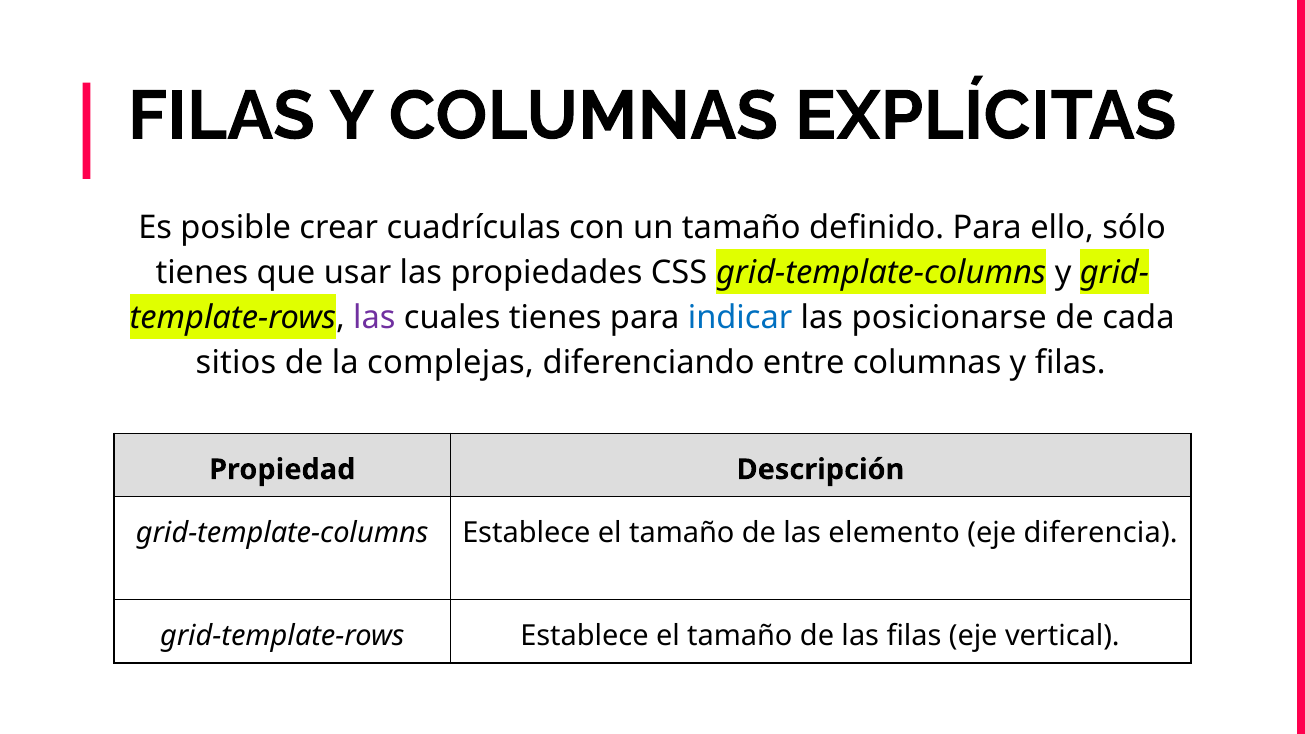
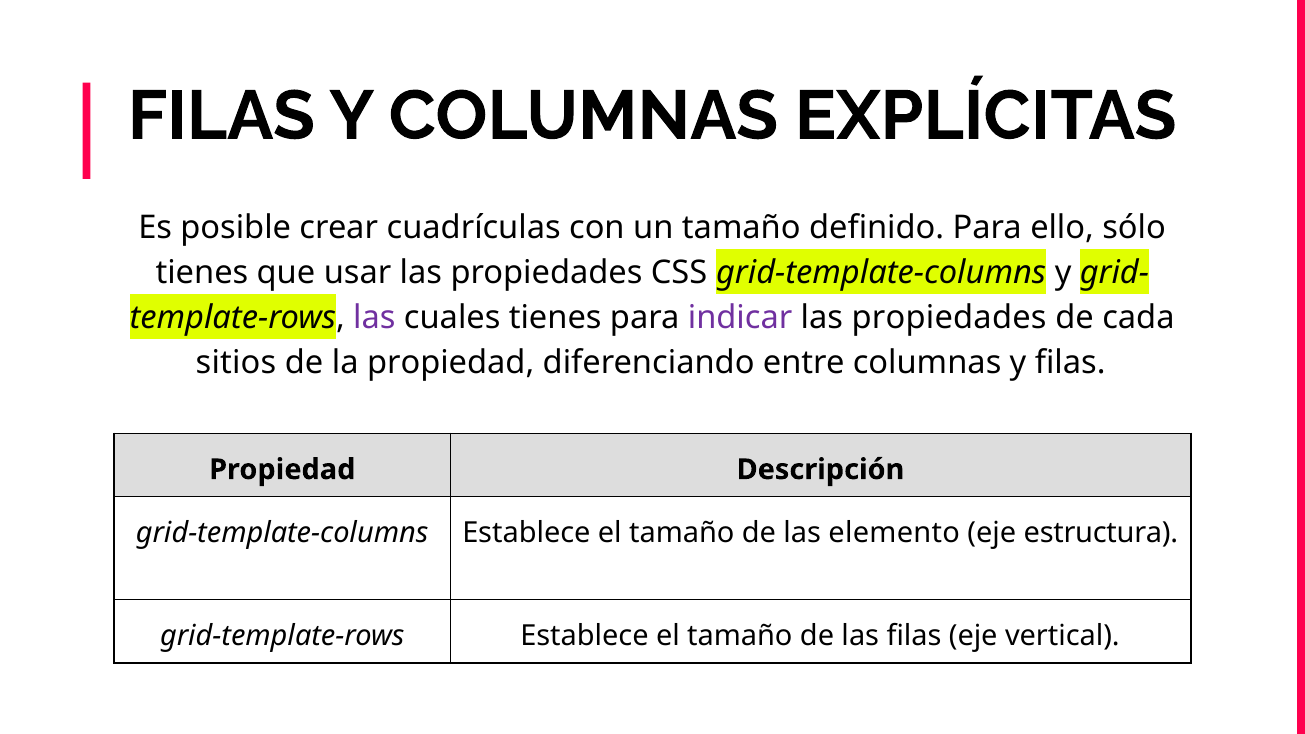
indicar colour: blue -> purple
posicionarse at (949, 318): posicionarse -> propiedades
la complejas: complejas -> propiedad
diferencia: diferencia -> estructura
